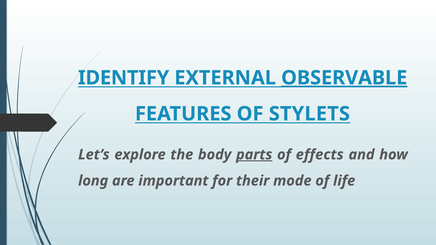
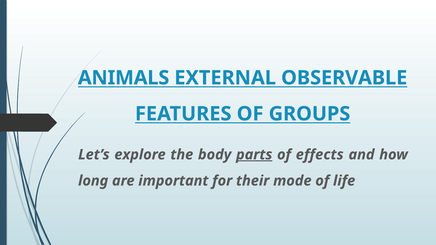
IDENTIFY: IDENTIFY -> ANIMALS
OBSERVABLE underline: present -> none
STYLETS: STYLETS -> GROUPS
